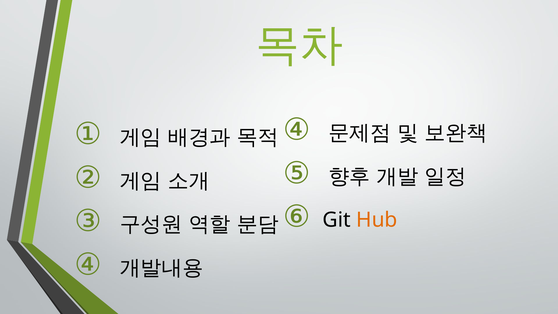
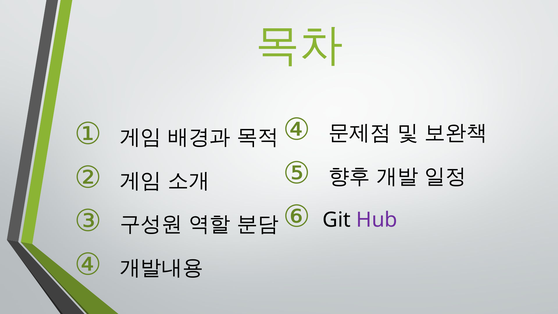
Hub colour: orange -> purple
